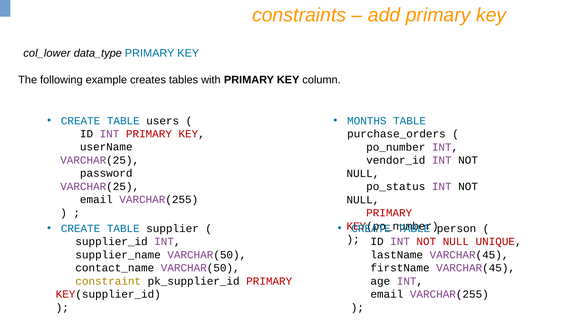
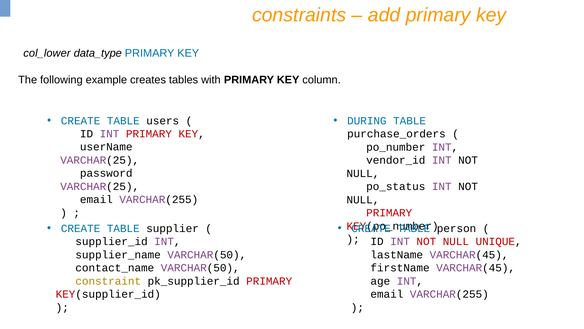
MONTHS: MONTHS -> DURING
